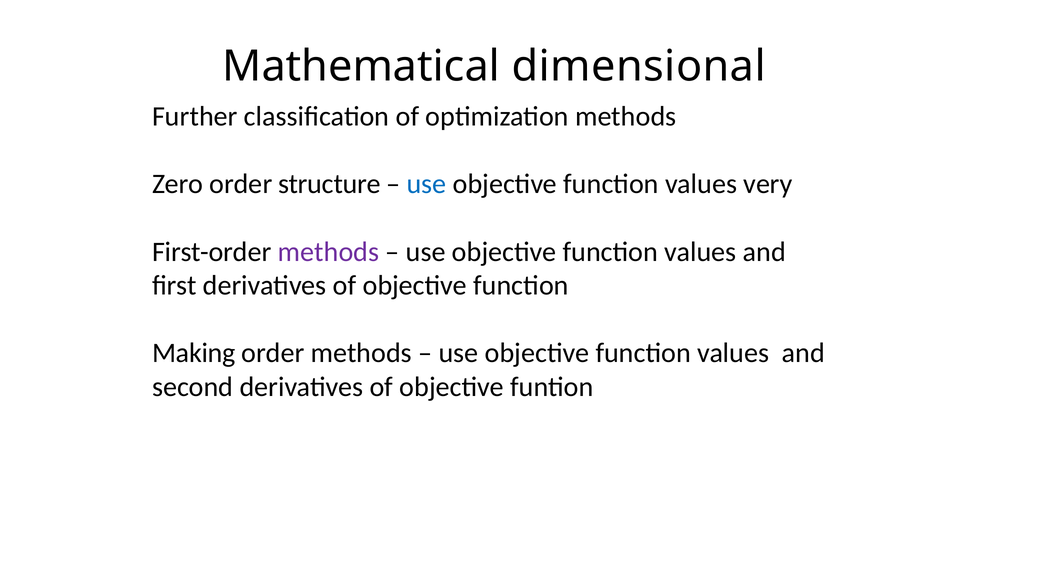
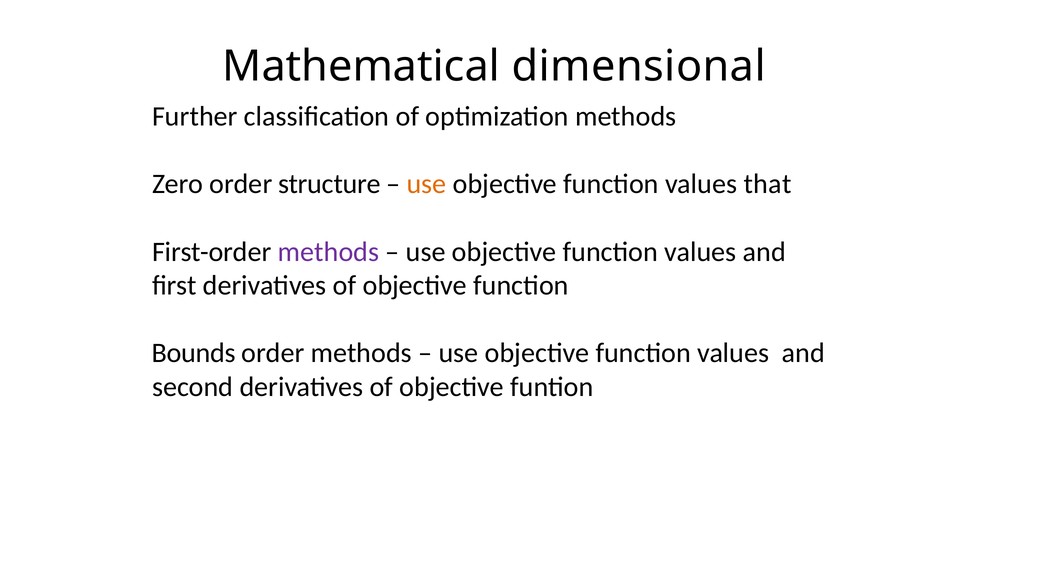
use at (426, 184) colour: blue -> orange
very: very -> that
Making: Making -> Bounds
